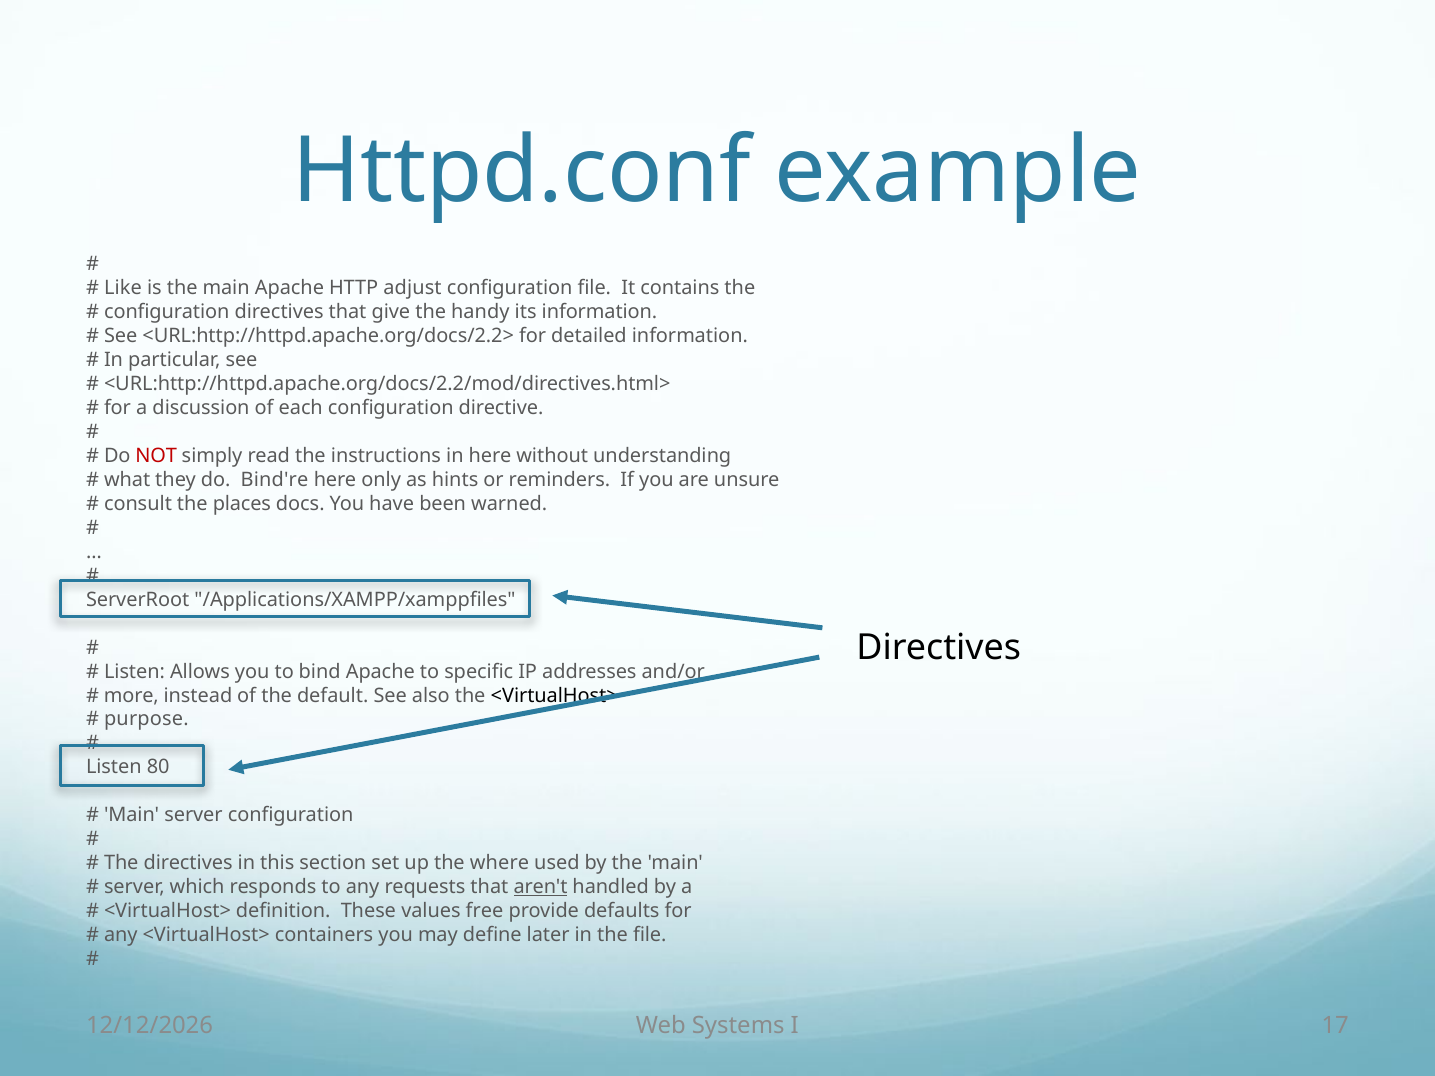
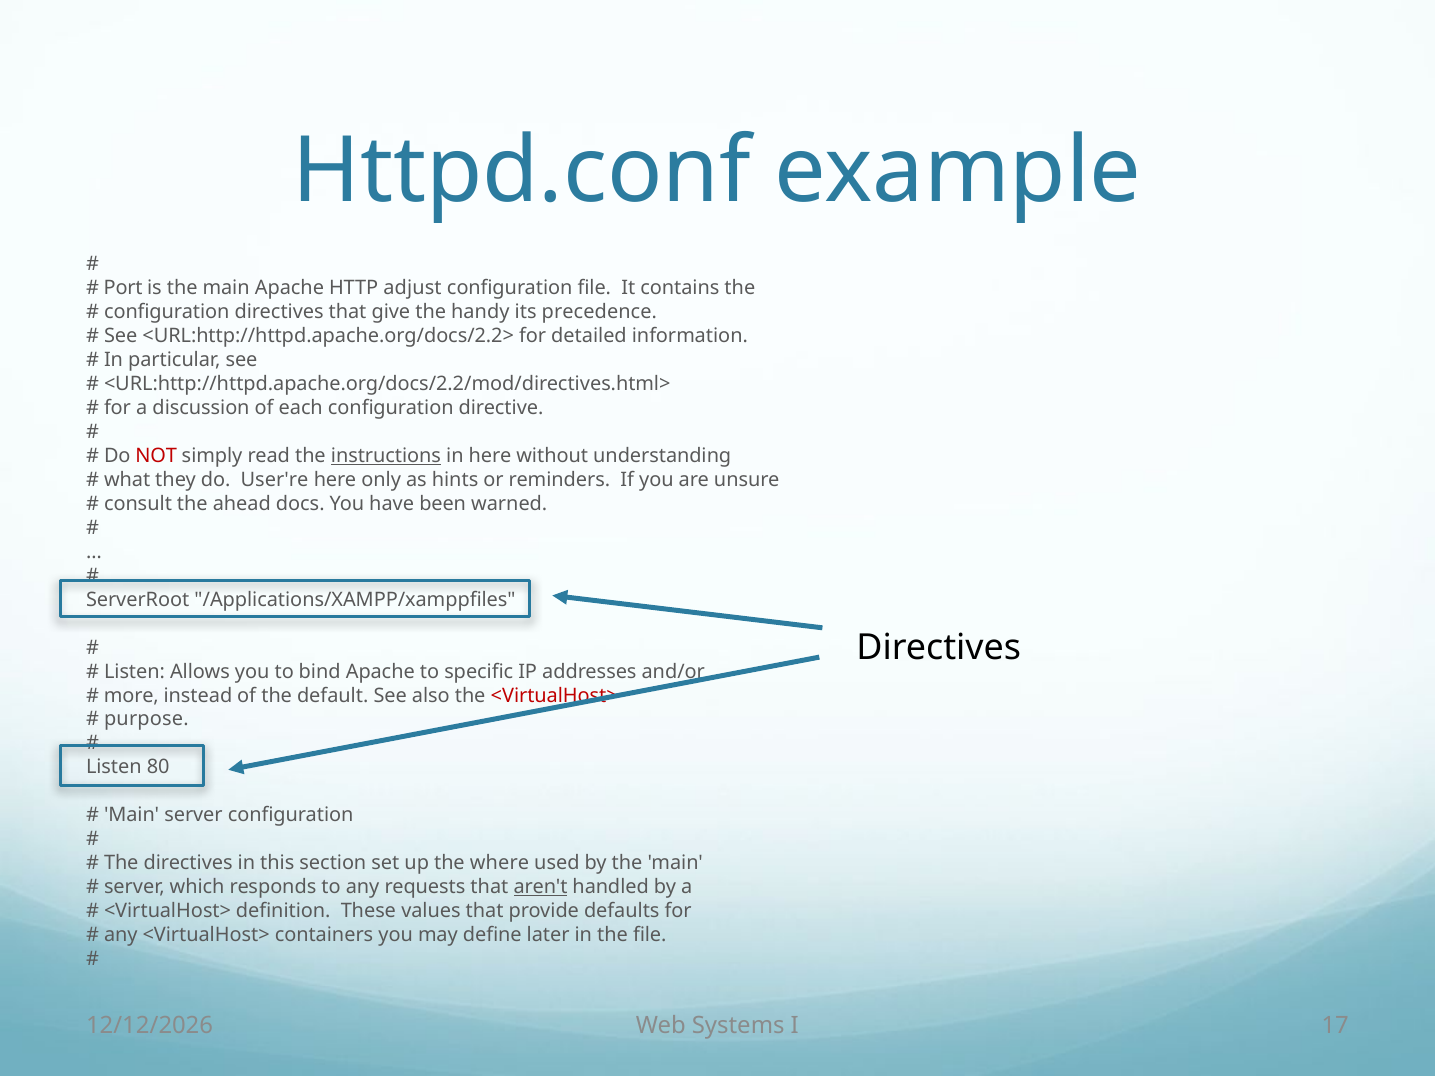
Like: Like -> Port
its information: information -> precedence
instructions underline: none -> present
Bind're: Bind're -> User're
places: places -> ahead
<VirtualHost> at (554, 696) colour: black -> red
values free: free -> that
